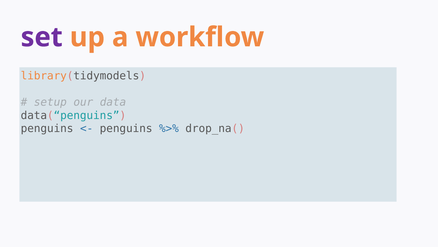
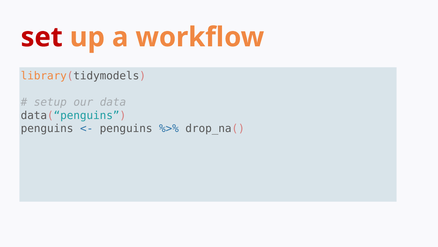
set colour: purple -> red
